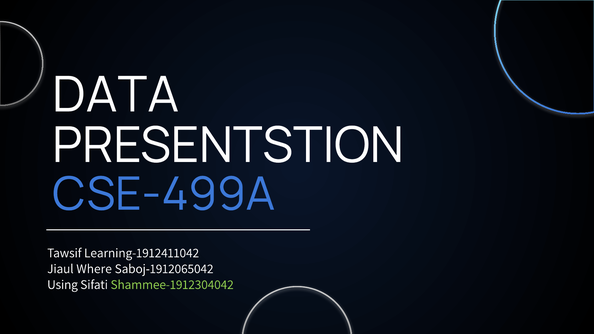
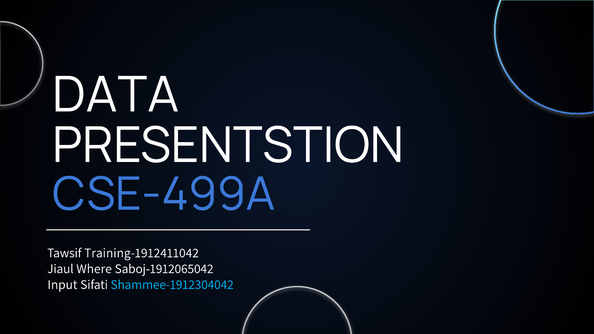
Learning-1912411042: Learning-1912411042 -> Training-1912411042
Using: Using -> Input
Shammee-1912304042 colour: light green -> light blue
